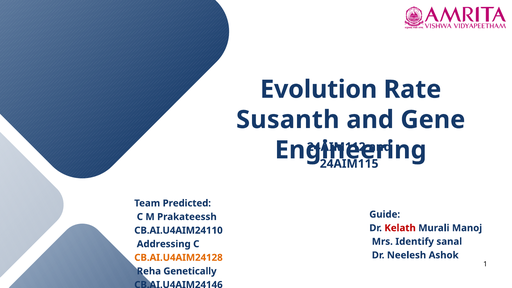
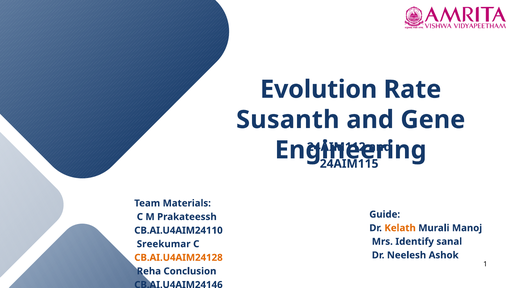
Predicted: Predicted -> Materials
Kelath colour: red -> orange
Addressing: Addressing -> Sreekumar
Genetically: Genetically -> Conclusion
